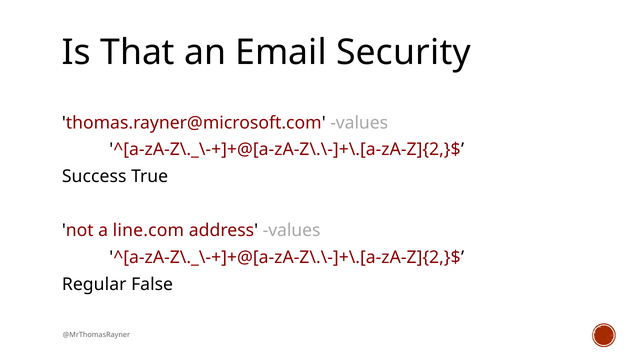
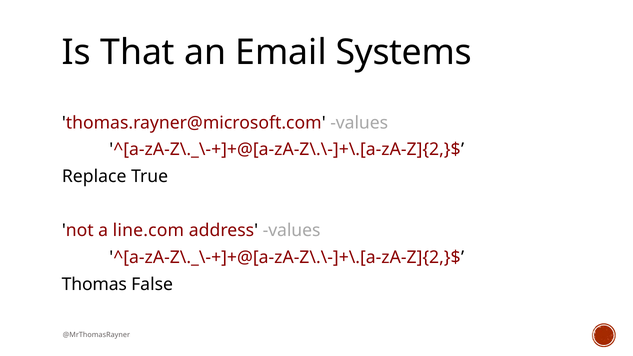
Security: Security -> Systems
Success: Success -> Replace
Regular: Regular -> Thomas
